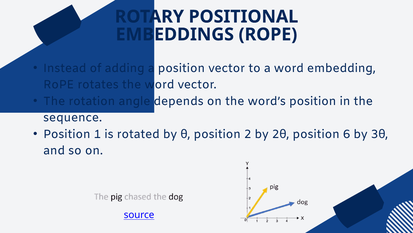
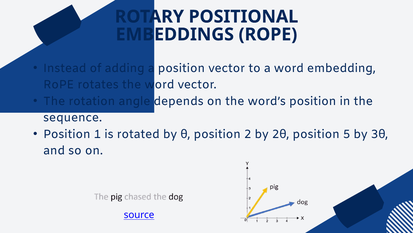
6: 6 -> 5
